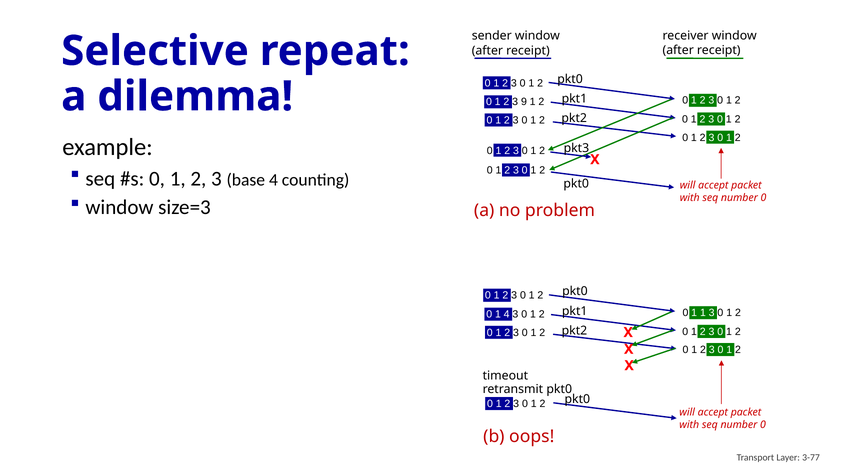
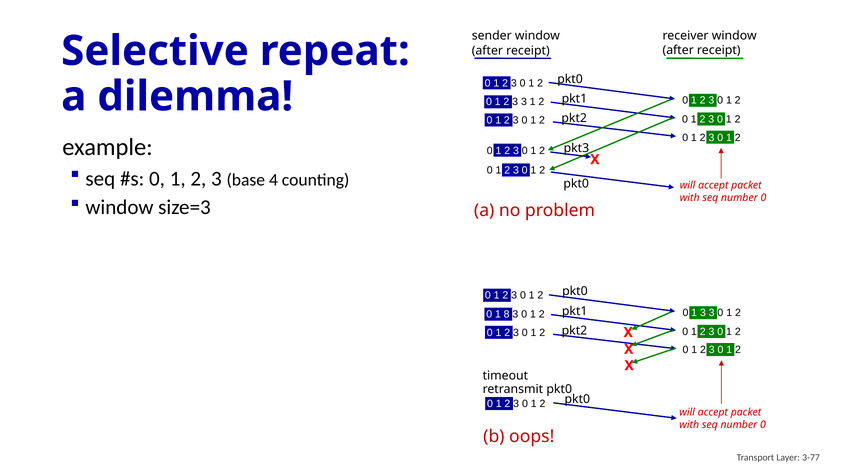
2 3 9: 9 -> 3
1 1: 1 -> 3
1 4: 4 -> 8
